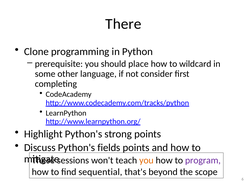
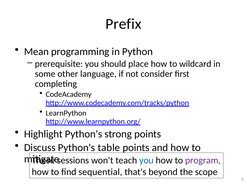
There: There -> Prefix
Clone: Clone -> Mean
fields: fields -> table
you at (146, 161) colour: orange -> blue
